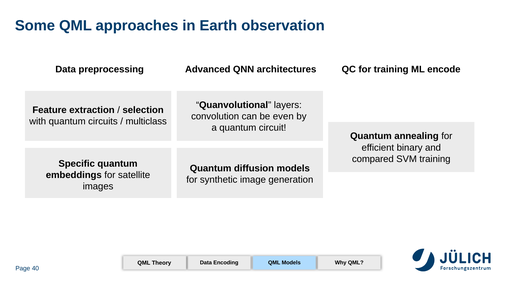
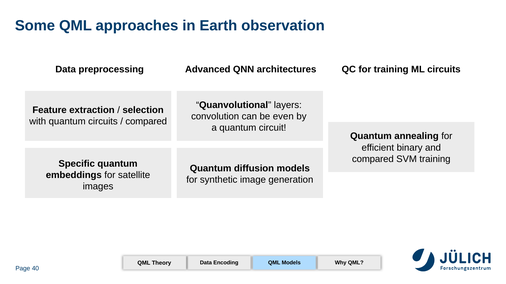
ML encode: encode -> circuits
multiclass at (146, 122): multiclass -> compared
